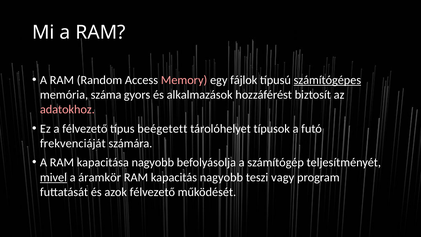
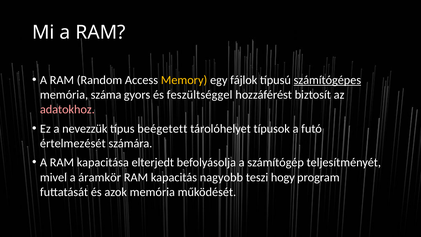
Memory colour: pink -> yellow
alkalmazások: alkalmazások -> feszültséggel
a félvezető: félvezető -> nevezzük
frekvenciáját: frekvenciáját -> értelmezését
kapacitása nagyobb: nagyobb -> elterjedt
mivel underline: present -> none
vagy: vagy -> hogy
azok félvezető: félvezető -> memória
